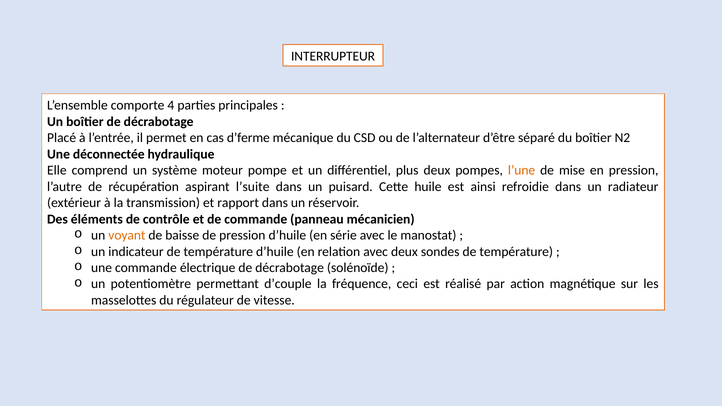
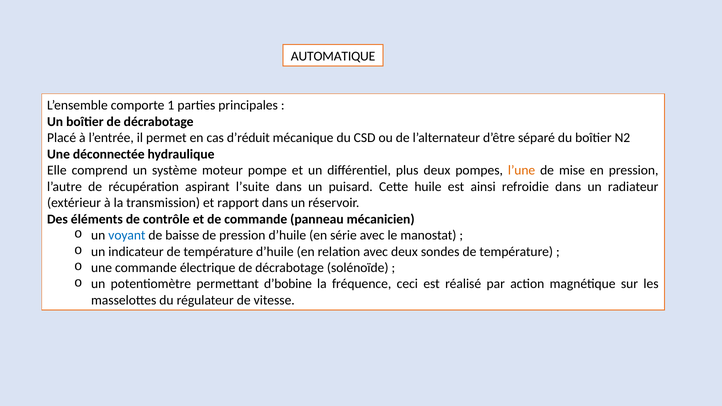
INTERRUPTEUR: INTERRUPTEUR -> AUTOMATIQUE
4: 4 -> 1
d’ferme: d’ferme -> d’réduit
voyant colour: orange -> blue
d’couple: d’couple -> d’bobine
